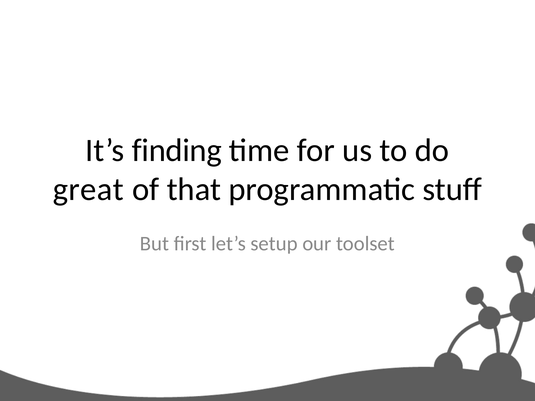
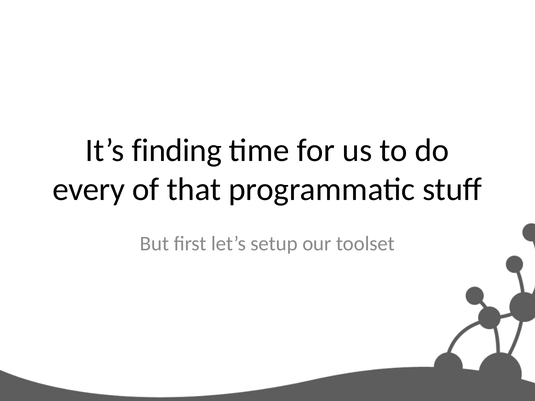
great: great -> every
